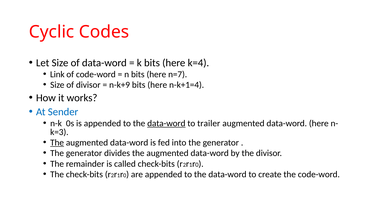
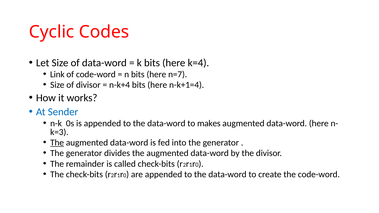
n-k+9: n-k+9 -> n-k+4
data-word at (166, 123) underline: present -> none
trailer: trailer -> makes
